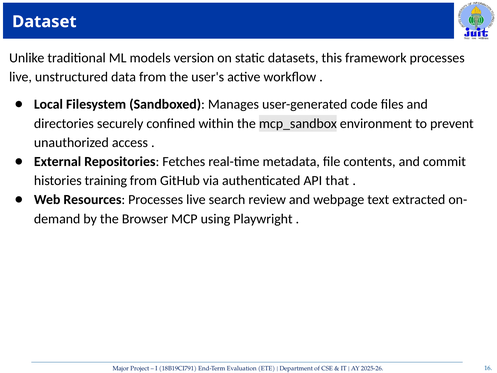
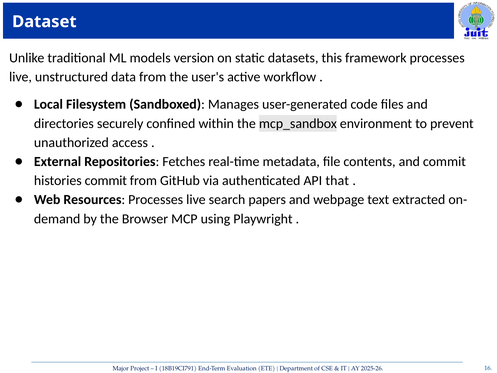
histories training: training -> commit
review: review -> papers
